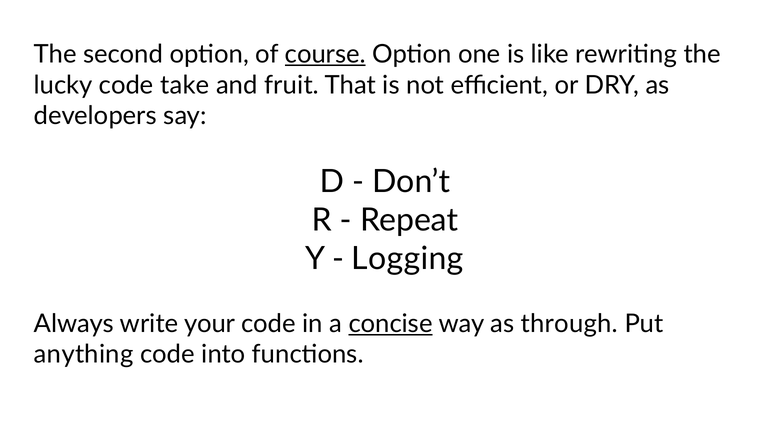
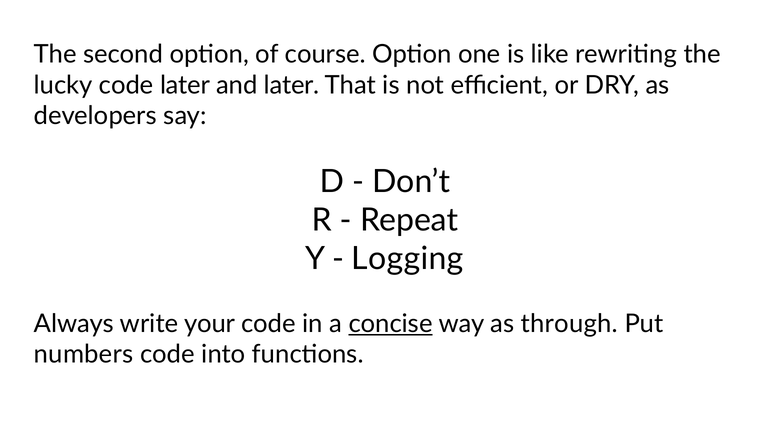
course underline: present -> none
code take: take -> later
and fruit: fruit -> later
anything: anything -> numbers
